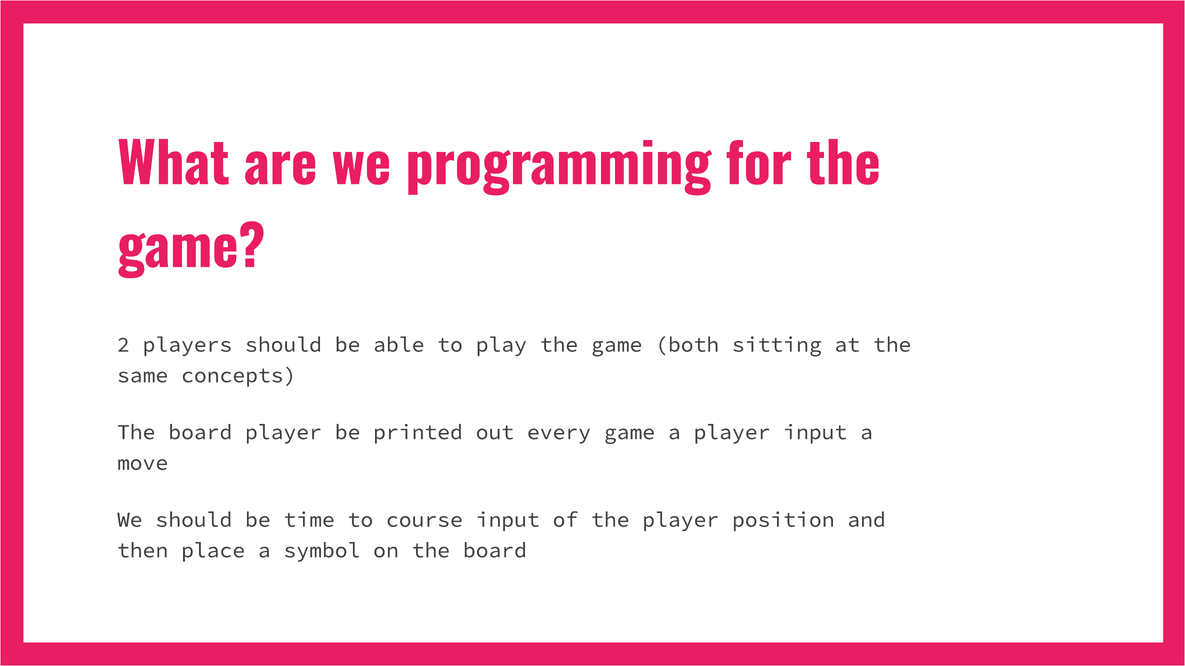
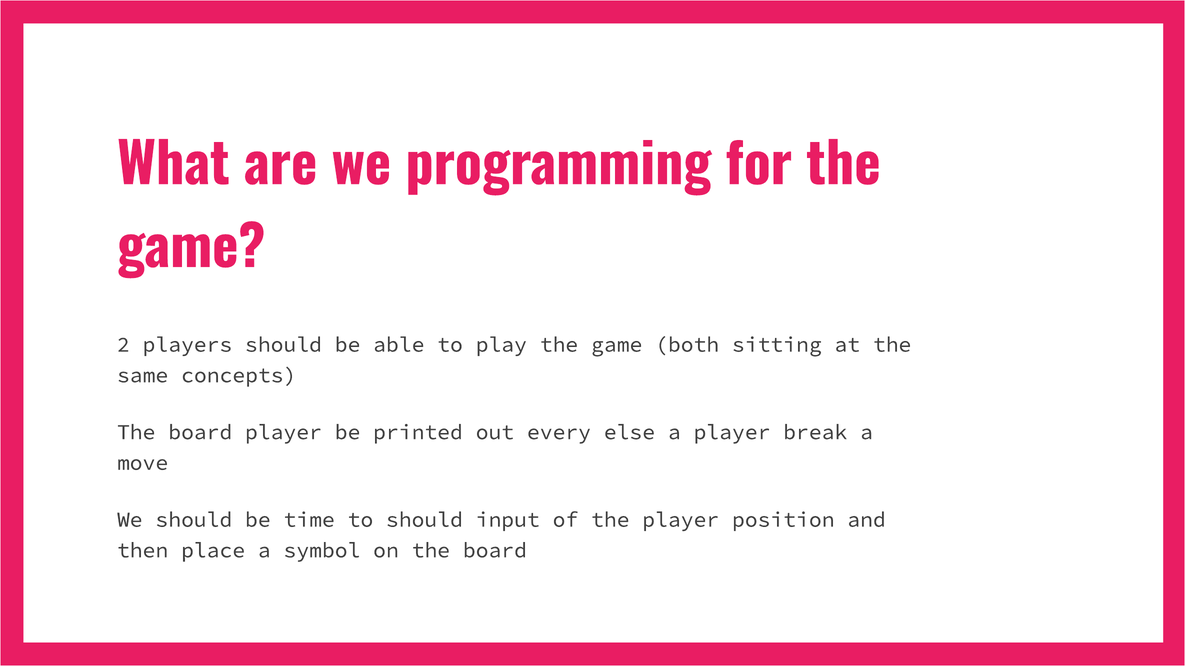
every game: game -> else
player input: input -> break
to course: course -> should
